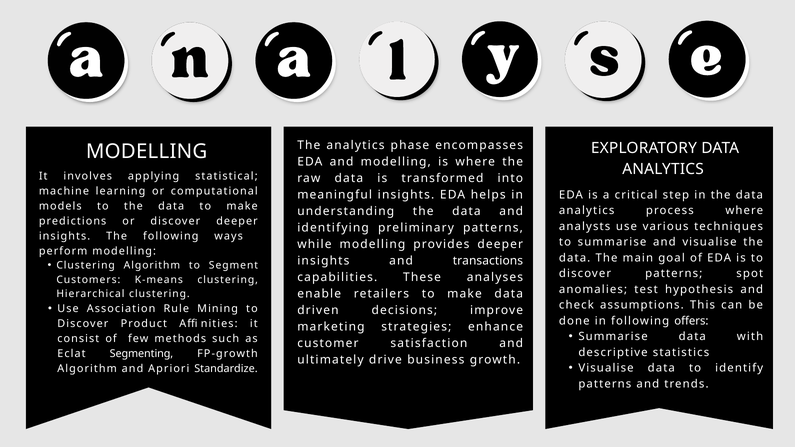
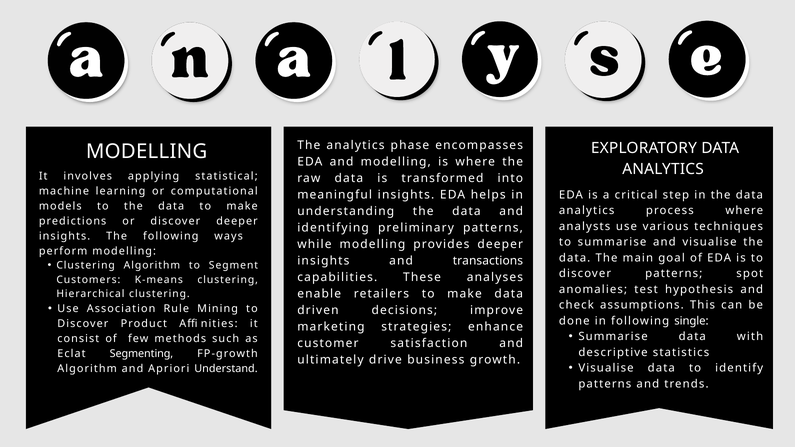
offers: offers -> single
Standardize: Standardize -> Understand
